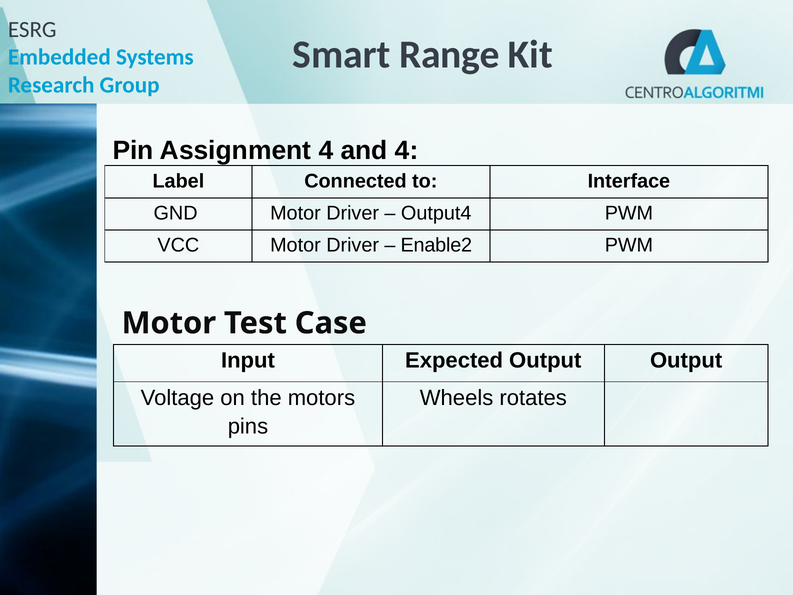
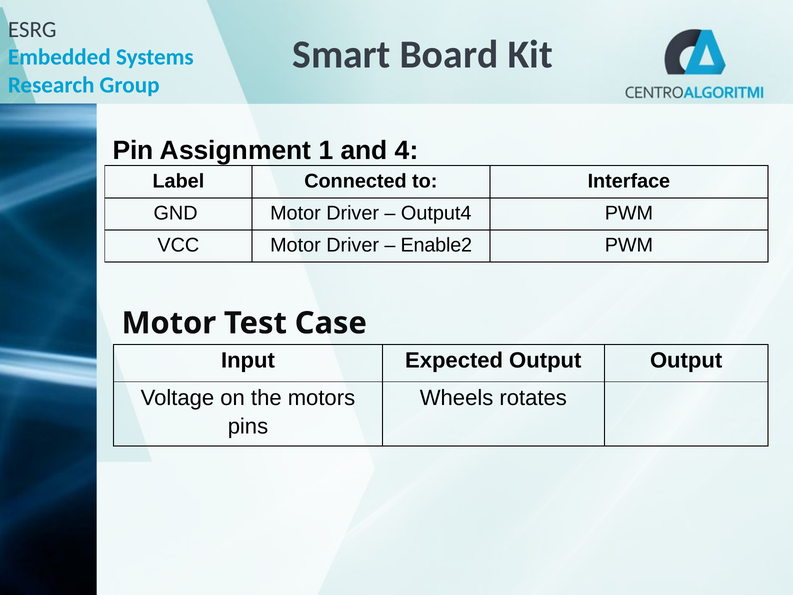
Range: Range -> Board
Assignment 4: 4 -> 1
